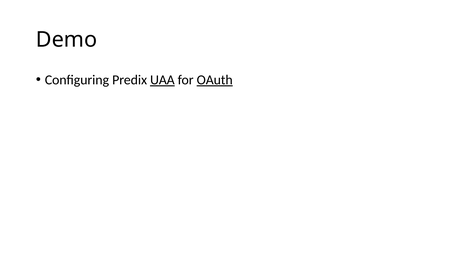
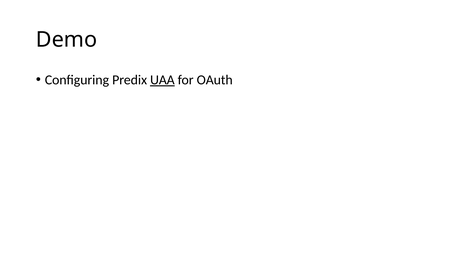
OAuth underline: present -> none
